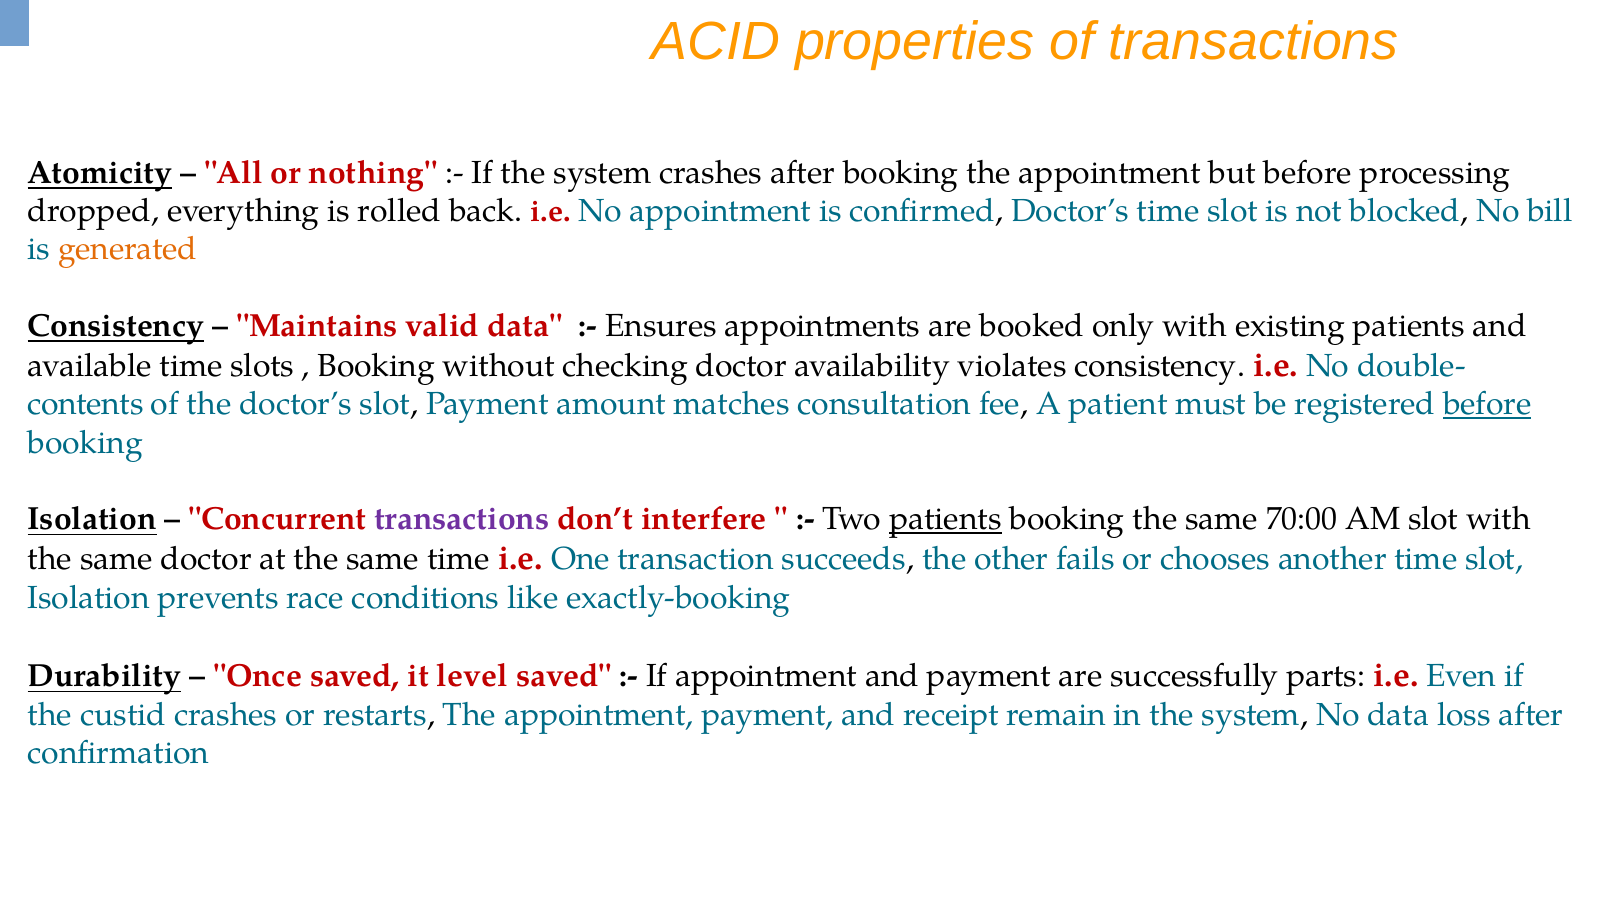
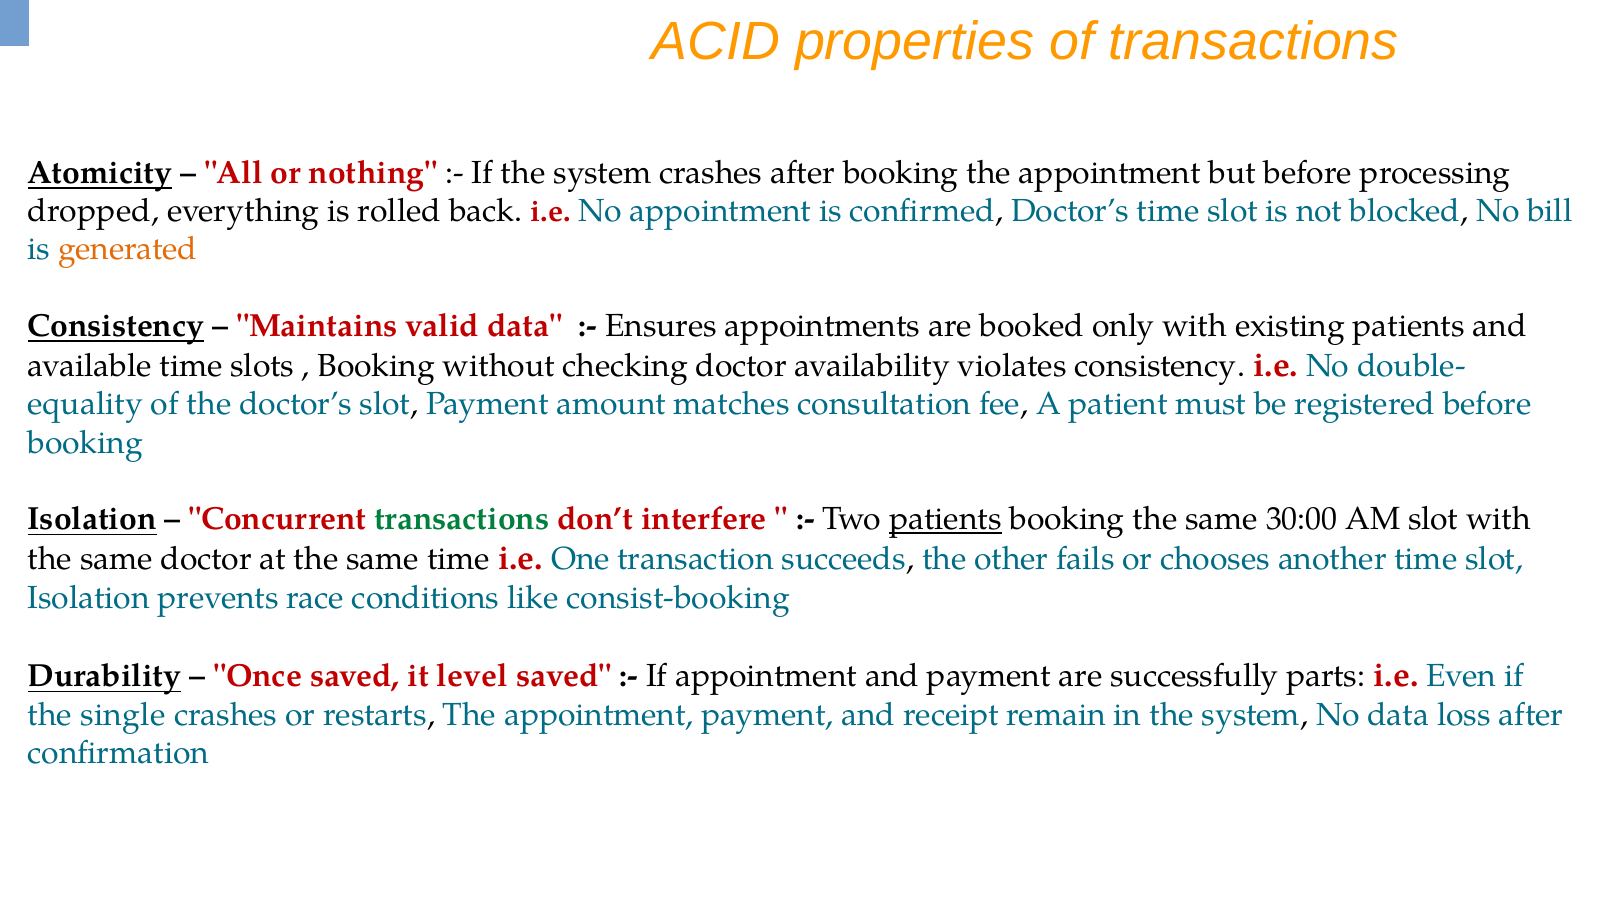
contents: contents -> equality
before at (1487, 404) underline: present -> none
transactions at (462, 519) colour: purple -> green
70:00: 70:00 -> 30:00
exactly-booking: exactly-booking -> consist-booking
custid: custid -> single
